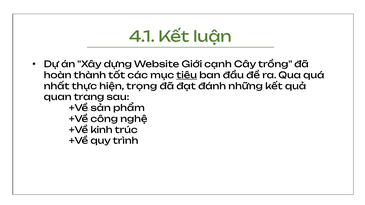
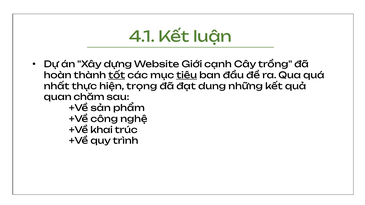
tốt underline: none -> present
đánh: đánh -> dung
trang: trang -> chăm
kinh: kinh -> khai
